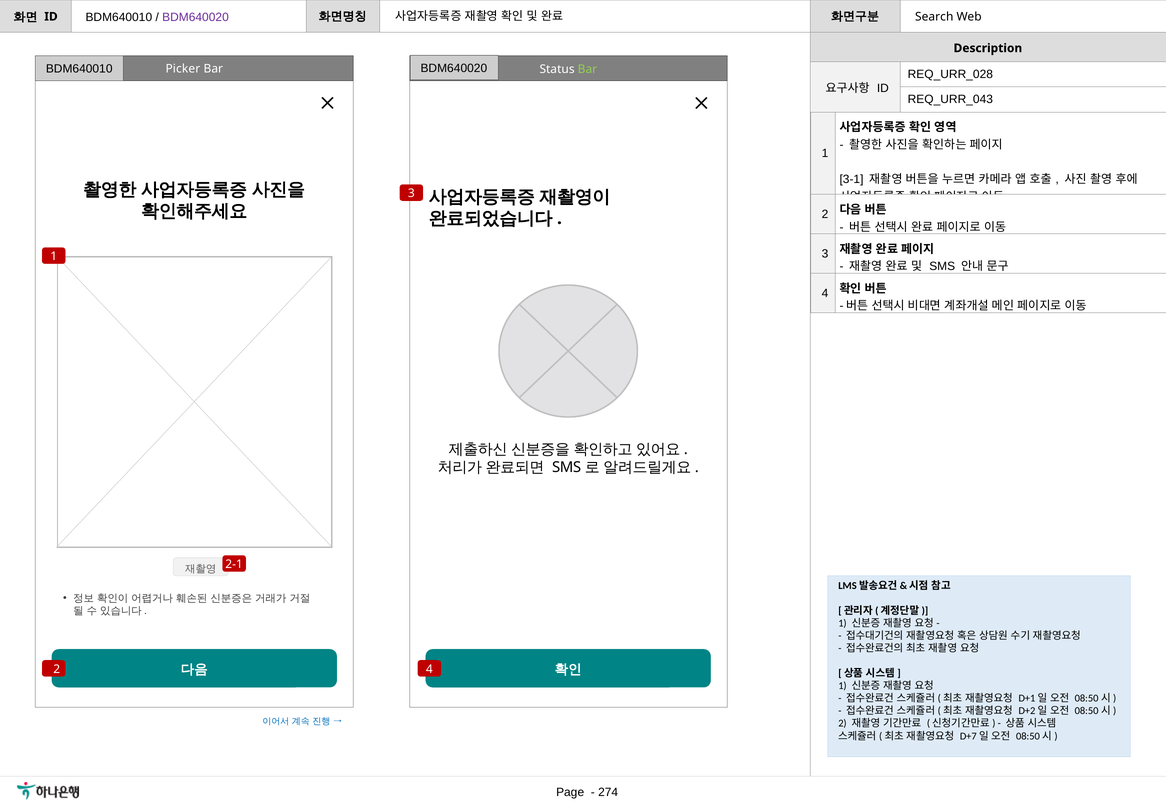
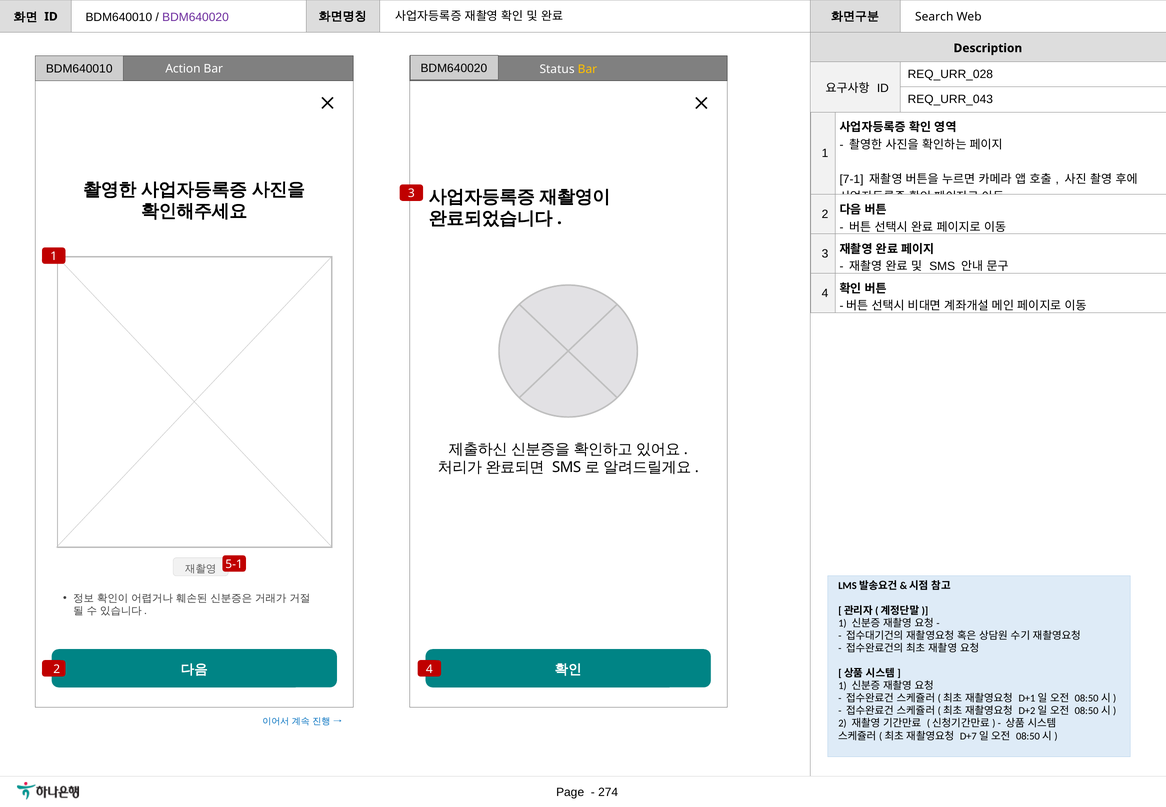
Picker: Picker -> Action
Bar at (587, 69) colour: light green -> yellow
3-1: 3-1 -> 7-1
2-1: 2-1 -> 5-1
